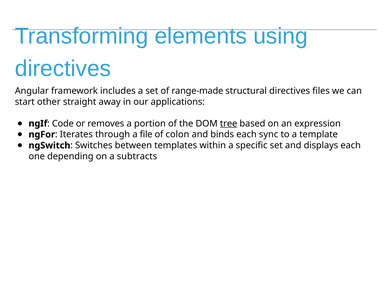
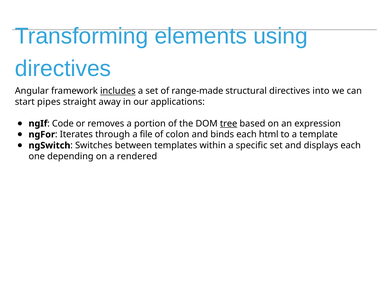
includes underline: none -> present
files: files -> into
other: other -> pipes
sync: sync -> html
subtracts: subtracts -> rendered
